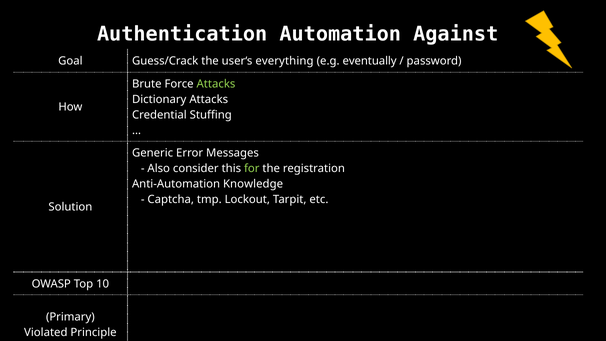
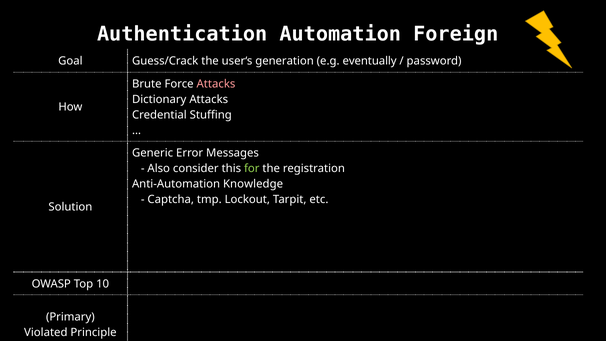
Against: Against -> Foreign
everything: everything -> generation
Attacks at (216, 84) colour: light green -> pink
